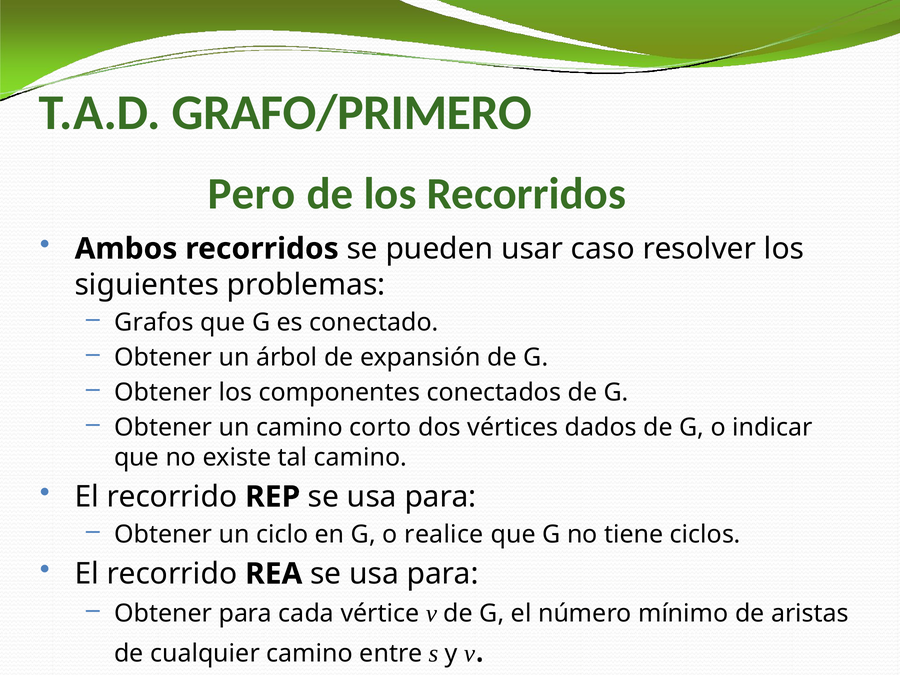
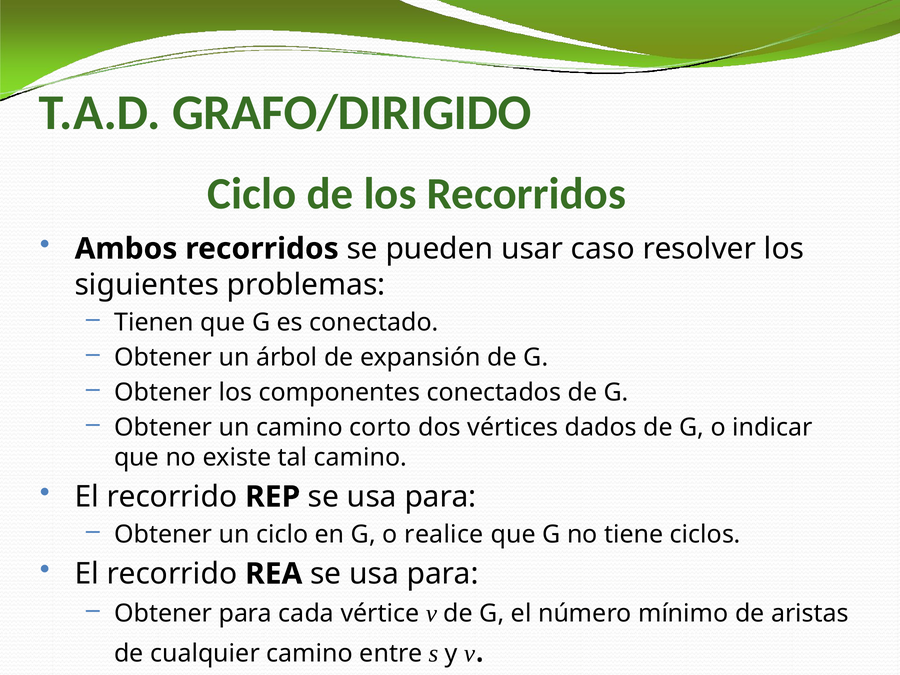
GRAFO/PRIMERO: GRAFO/PRIMERO -> GRAFO/DIRIGIDO
Pero at (252, 194): Pero -> Ciclo
Grafos: Grafos -> Tienen
